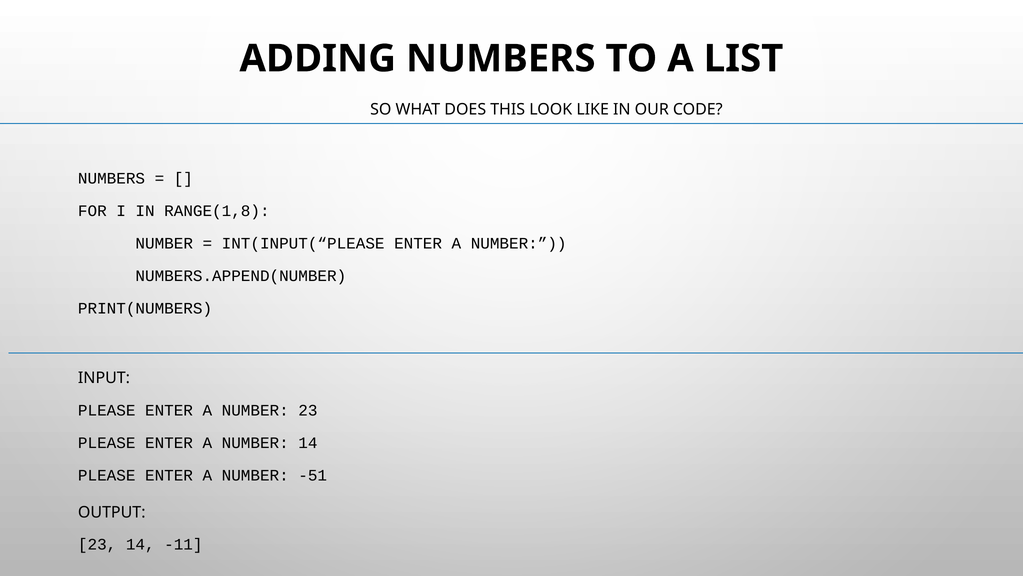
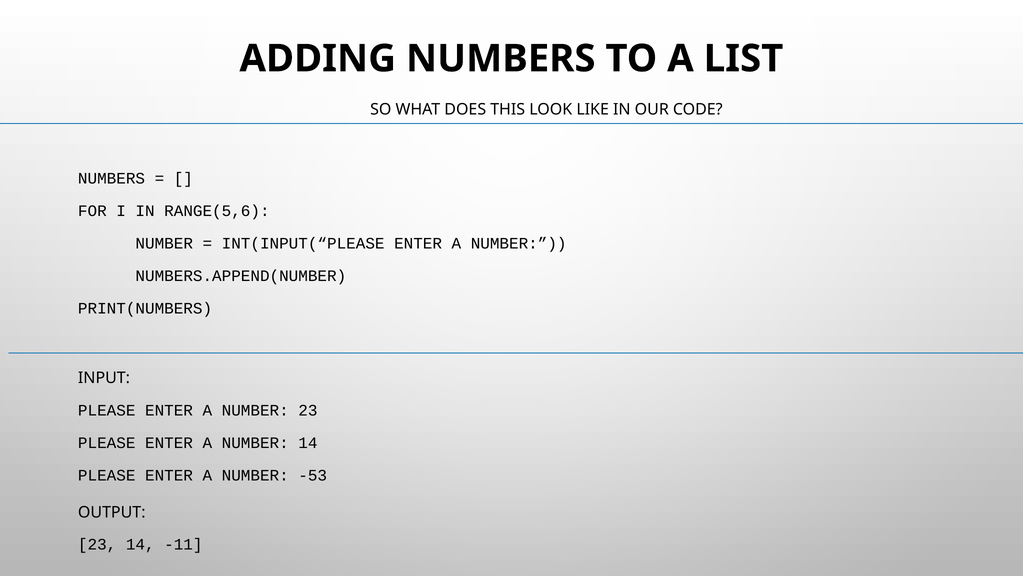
RANGE(1,8: RANGE(1,8 -> RANGE(5,6
-51: -51 -> -53
